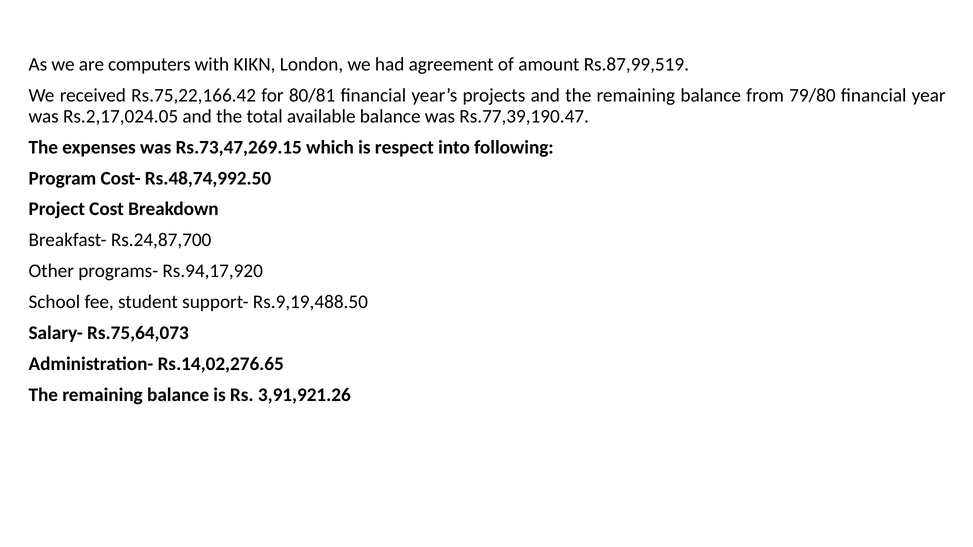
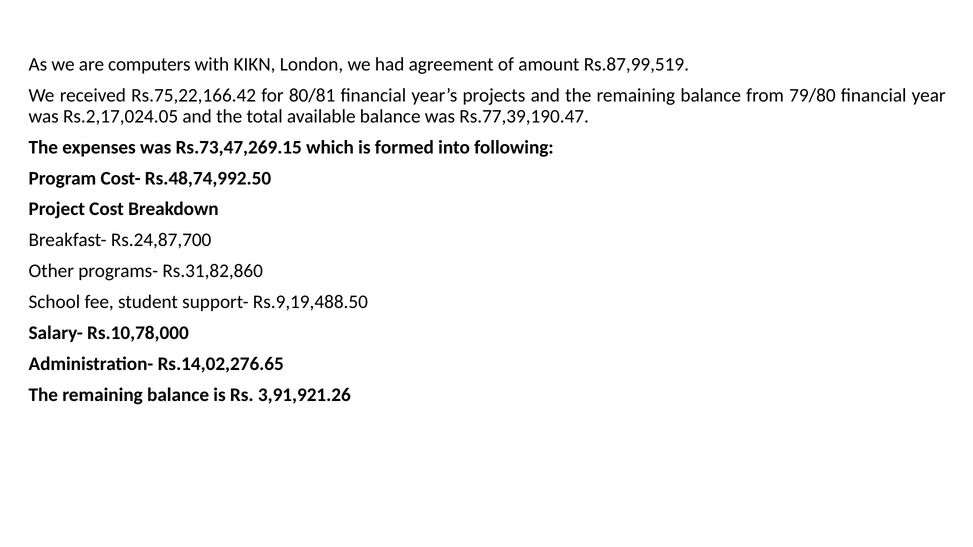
respect: respect -> formed
Rs.94,17,920: Rs.94,17,920 -> Rs.31,82,860
Rs.75,64,073: Rs.75,64,073 -> Rs.10,78,000
